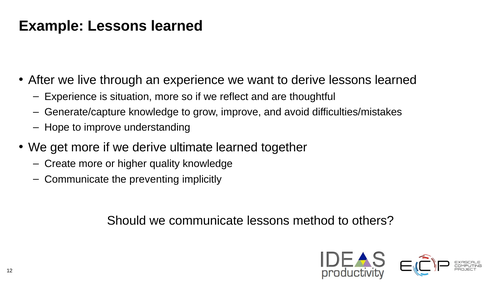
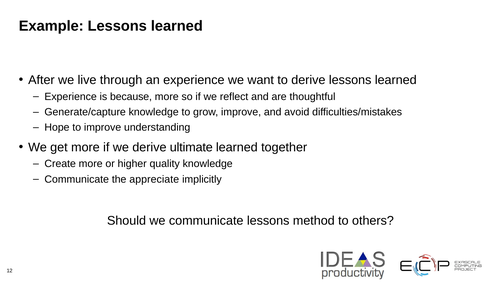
situation: situation -> because
preventing: preventing -> appreciate
